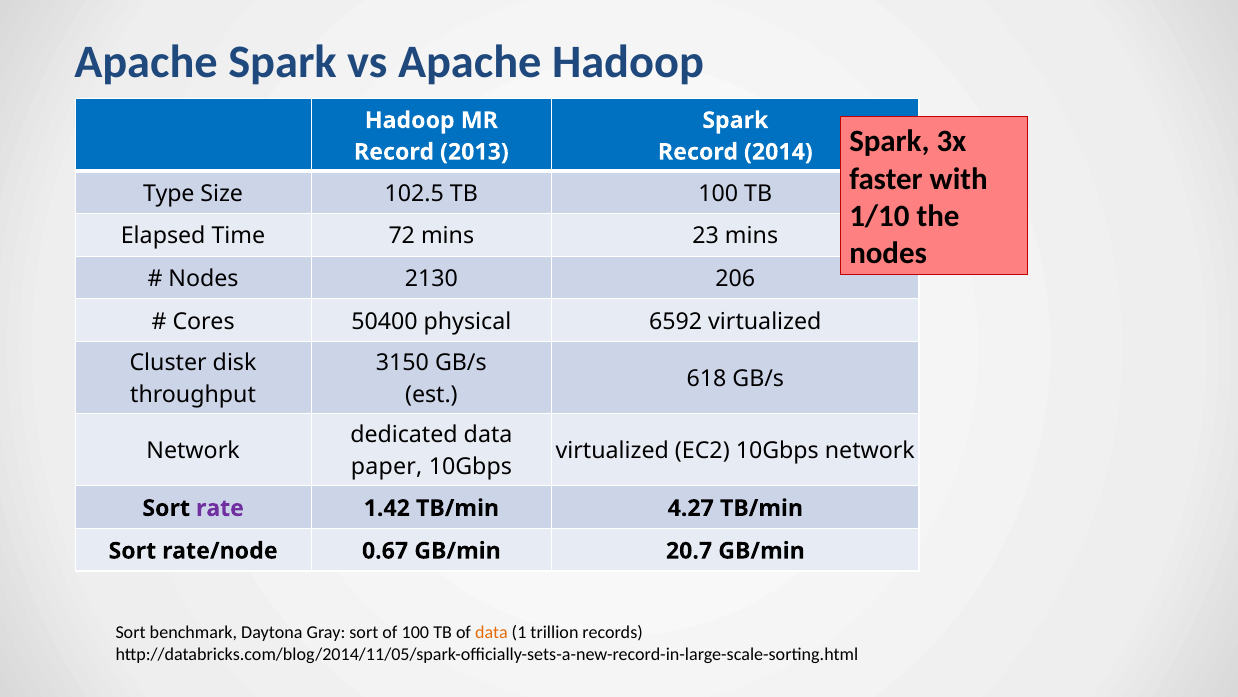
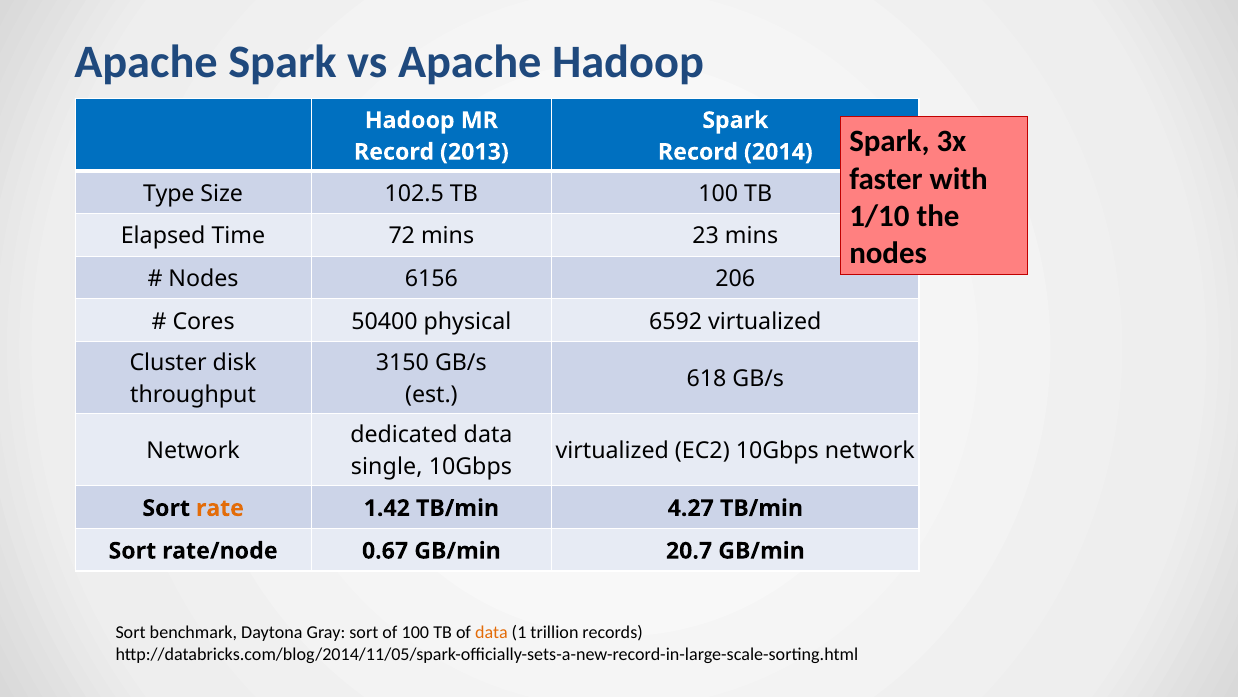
2130: 2130 -> 6156
paper: paper -> single
rate colour: purple -> orange
